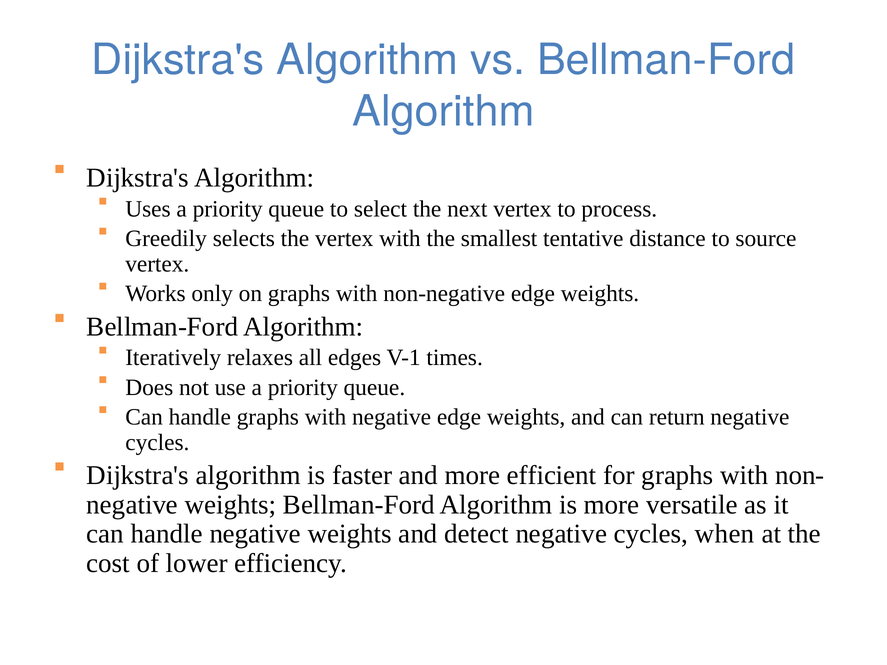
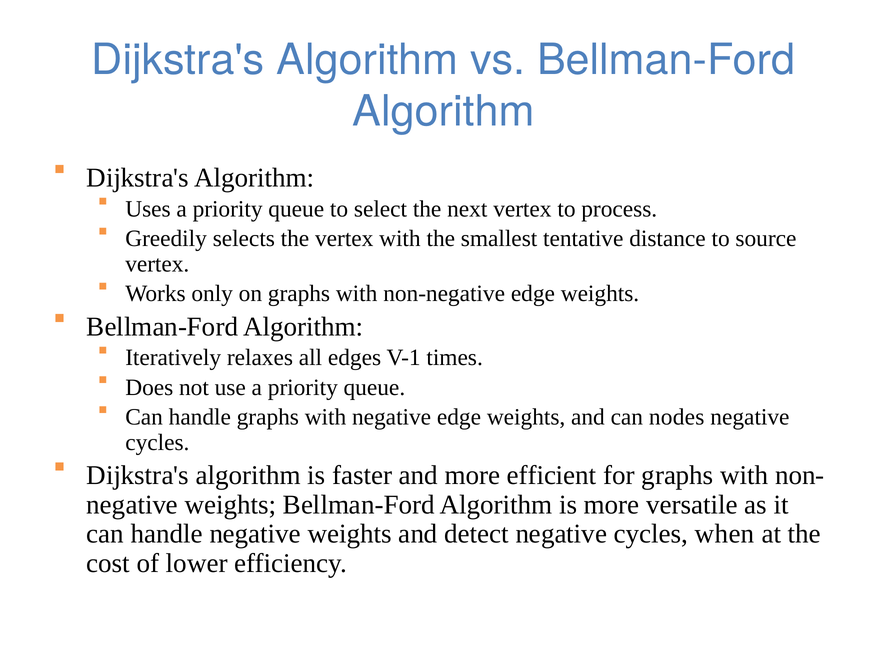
return: return -> nodes
